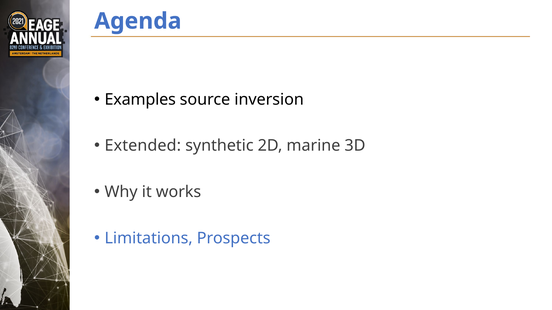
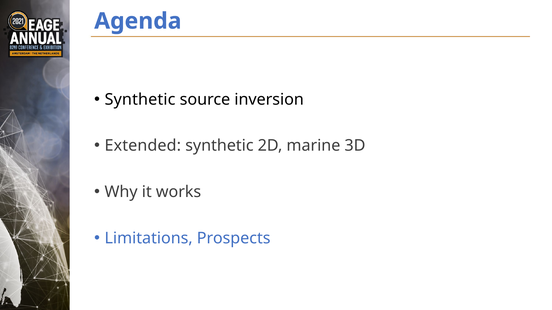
Examples at (140, 100): Examples -> Synthetic
